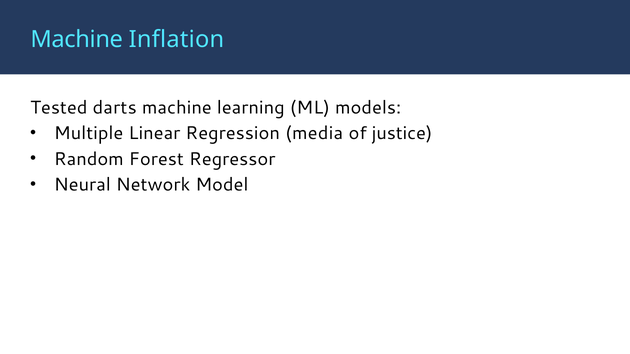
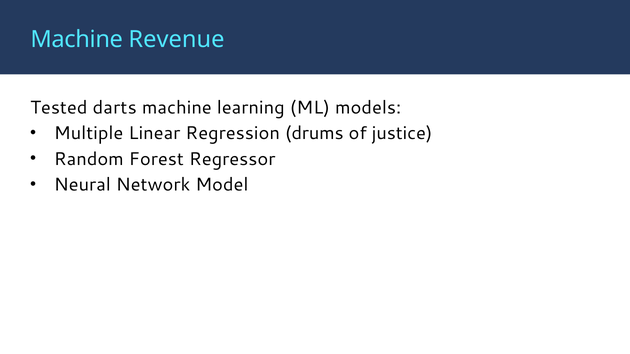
Inflation: Inflation -> Revenue
media: media -> drums
